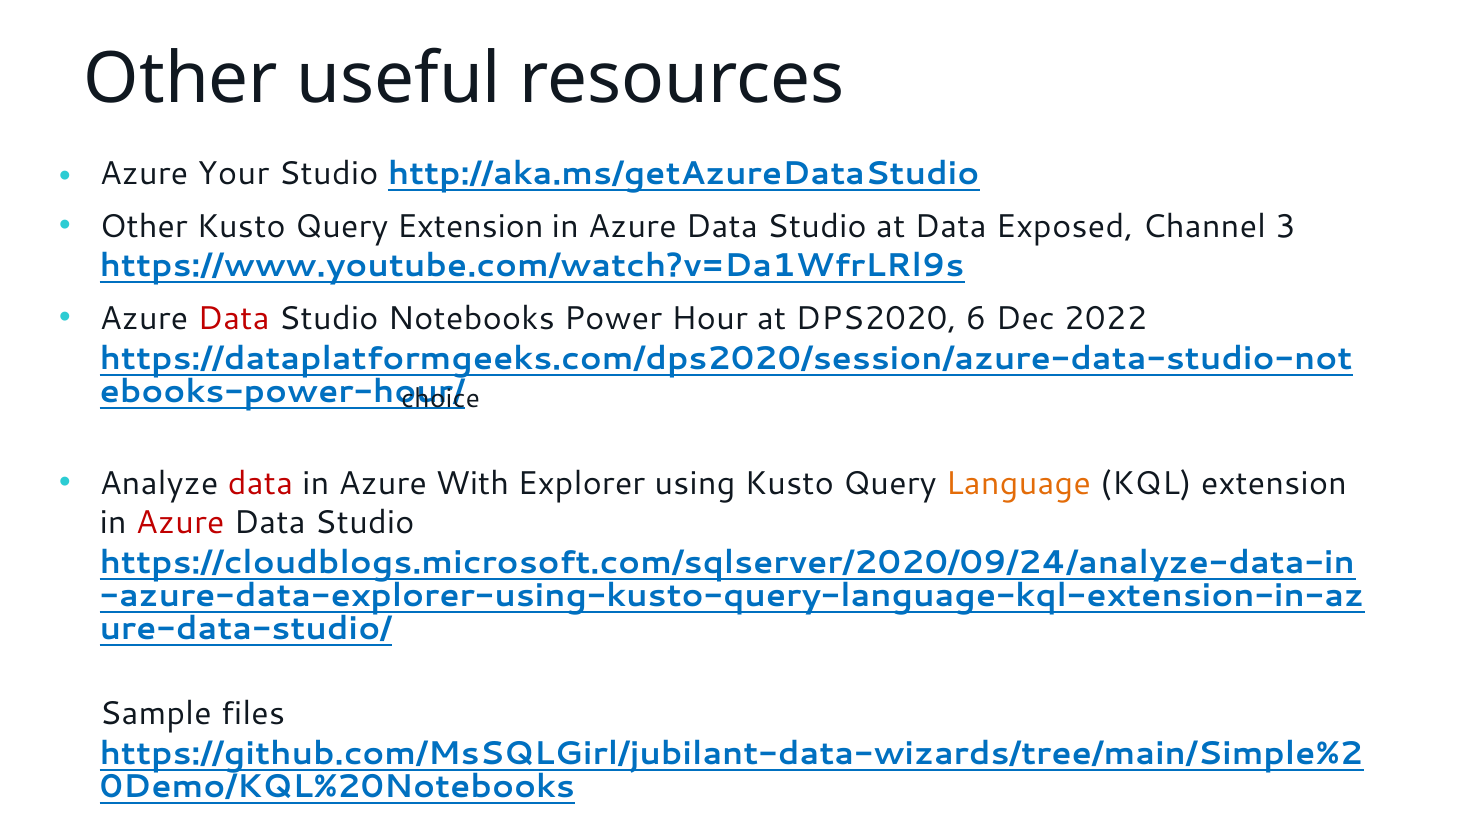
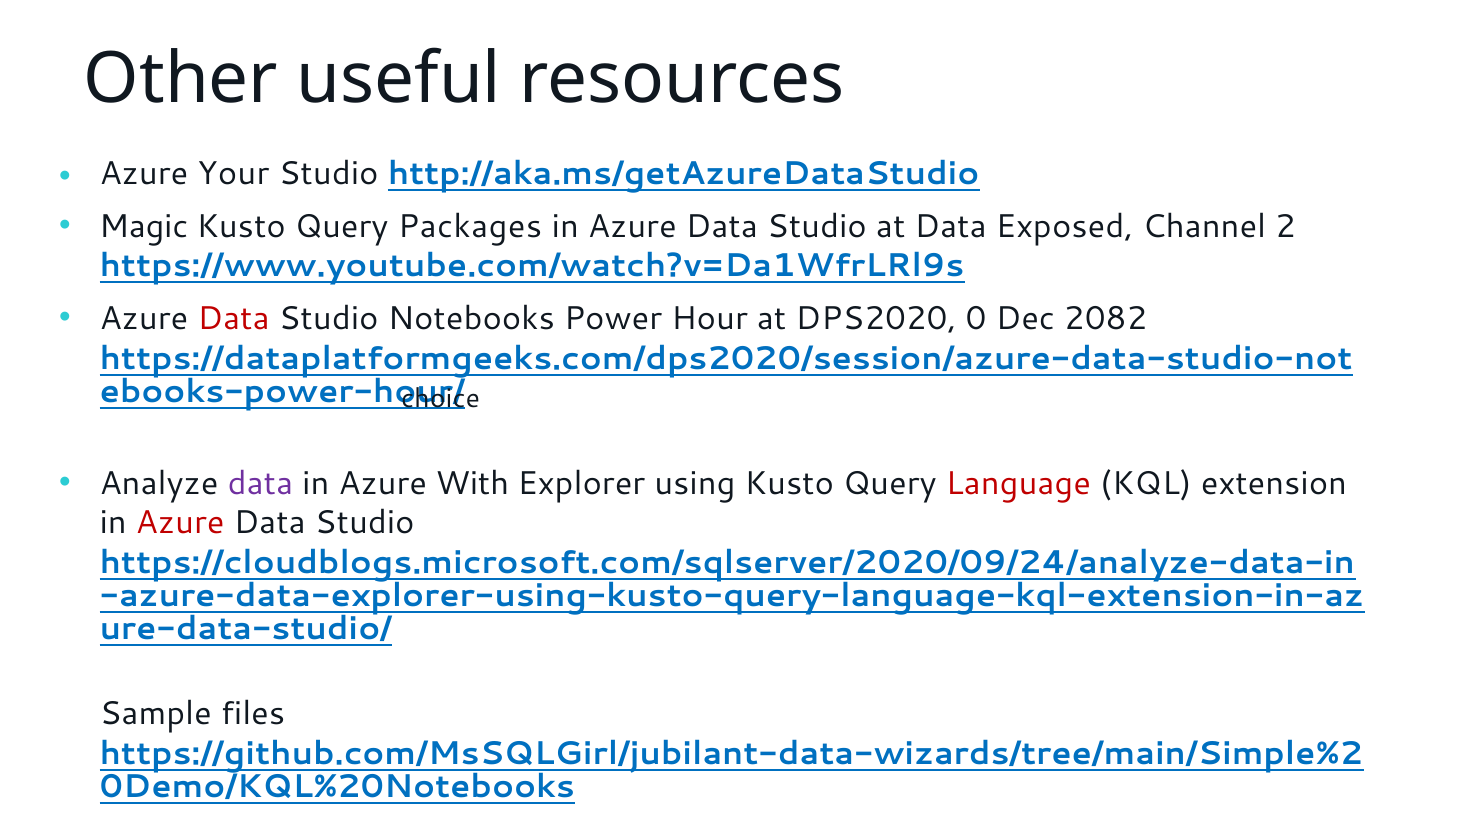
Other at (144, 227): Other -> Magic
Query Extension: Extension -> Packages
3: 3 -> 2
6: 6 -> 0
2022: 2022 -> 2082
data at (260, 484) colour: red -> purple
Language colour: orange -> red
